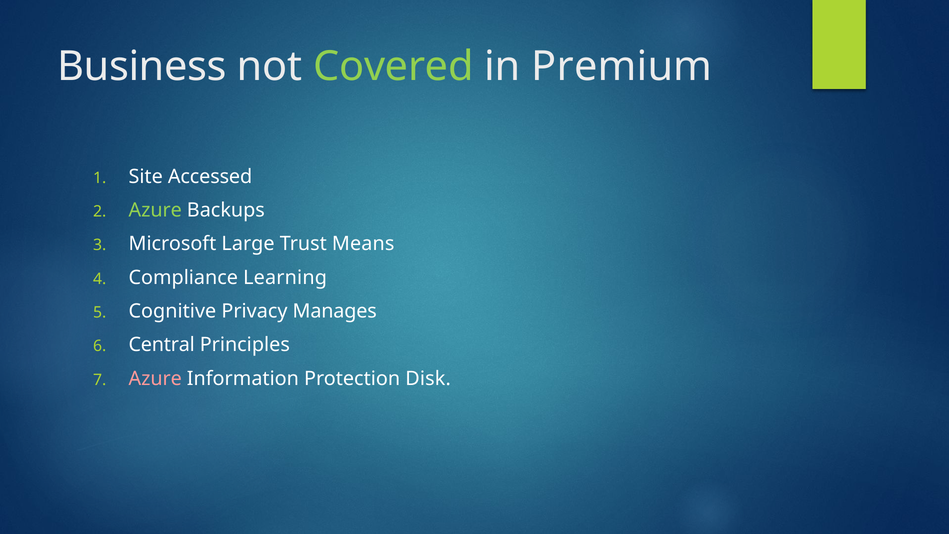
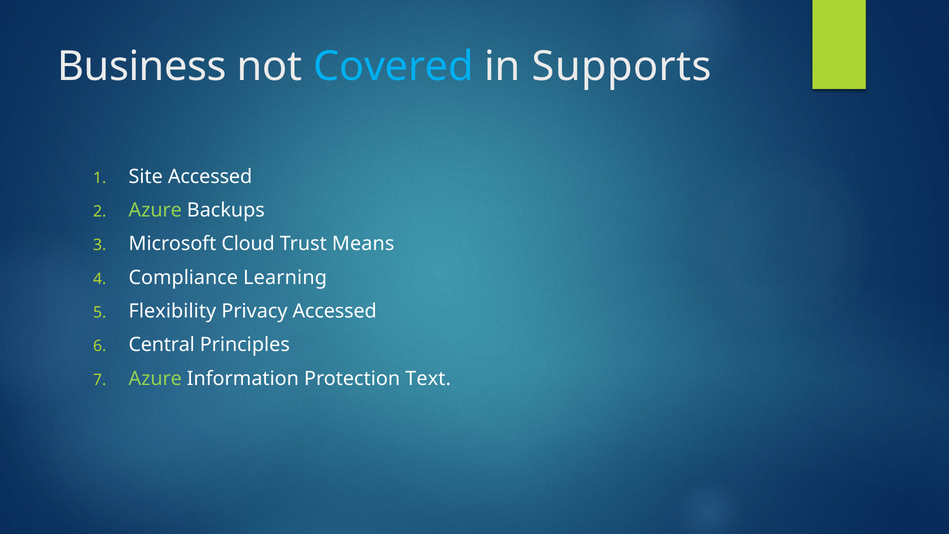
Covered colour: light green -> light blue
Premium: Premium -> Supports
Large: Large -> Cloud
Cognitive: Cognitive -> Flexibility
Privacy Manages: Manages -> Accessed
Azure at (155, 378) colour: pink -> light green
Disk: Disk -> Text
